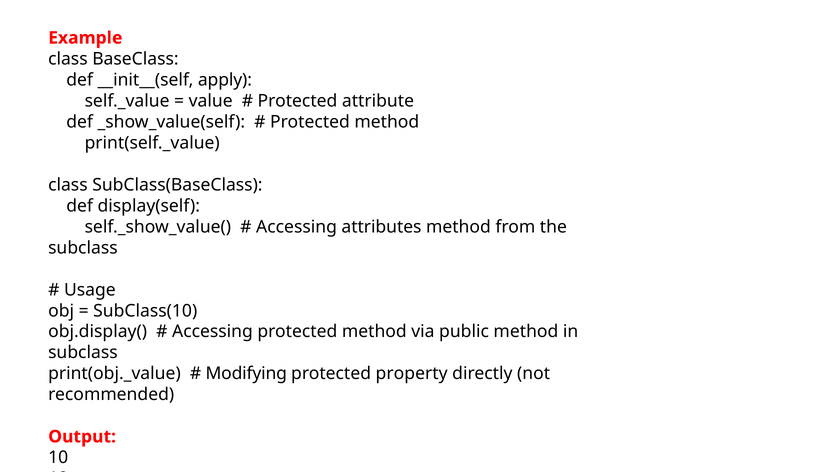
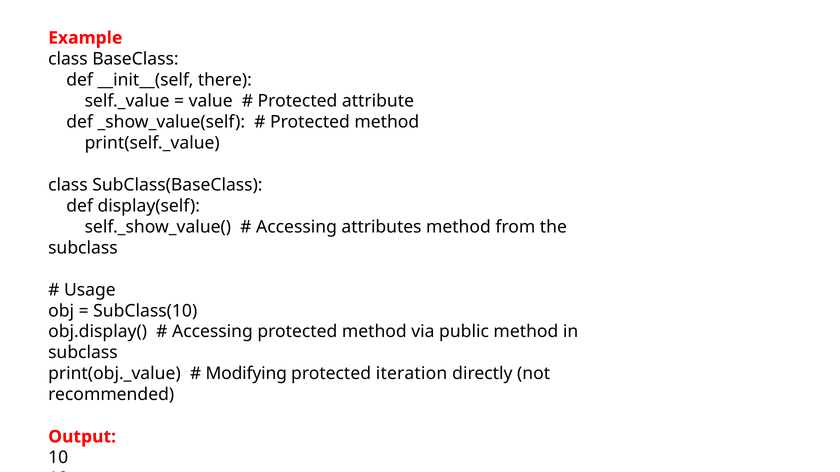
apply: apply -> there
property: property -> iteration
